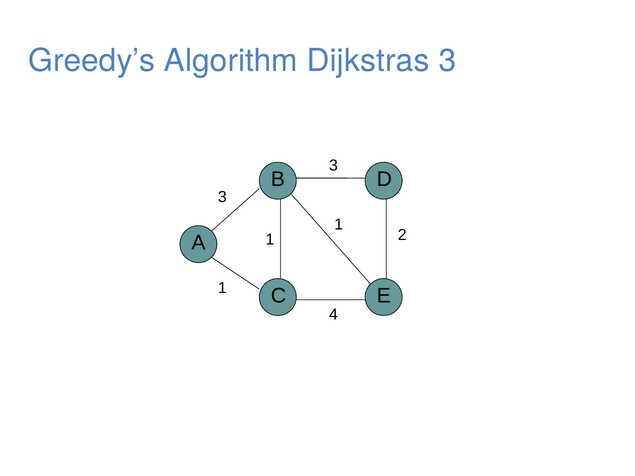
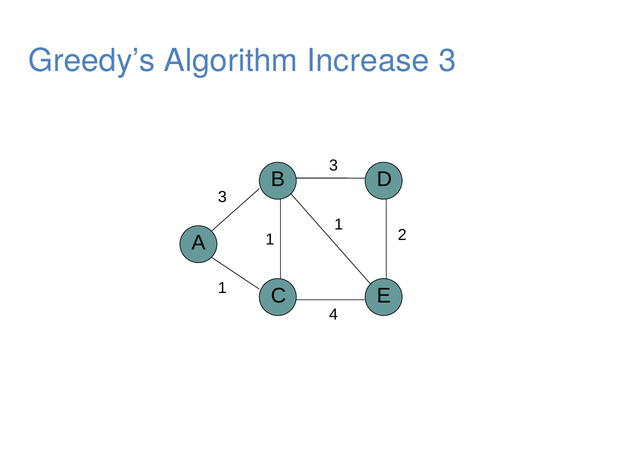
Dijkstras: Dijkstras -> Increase
